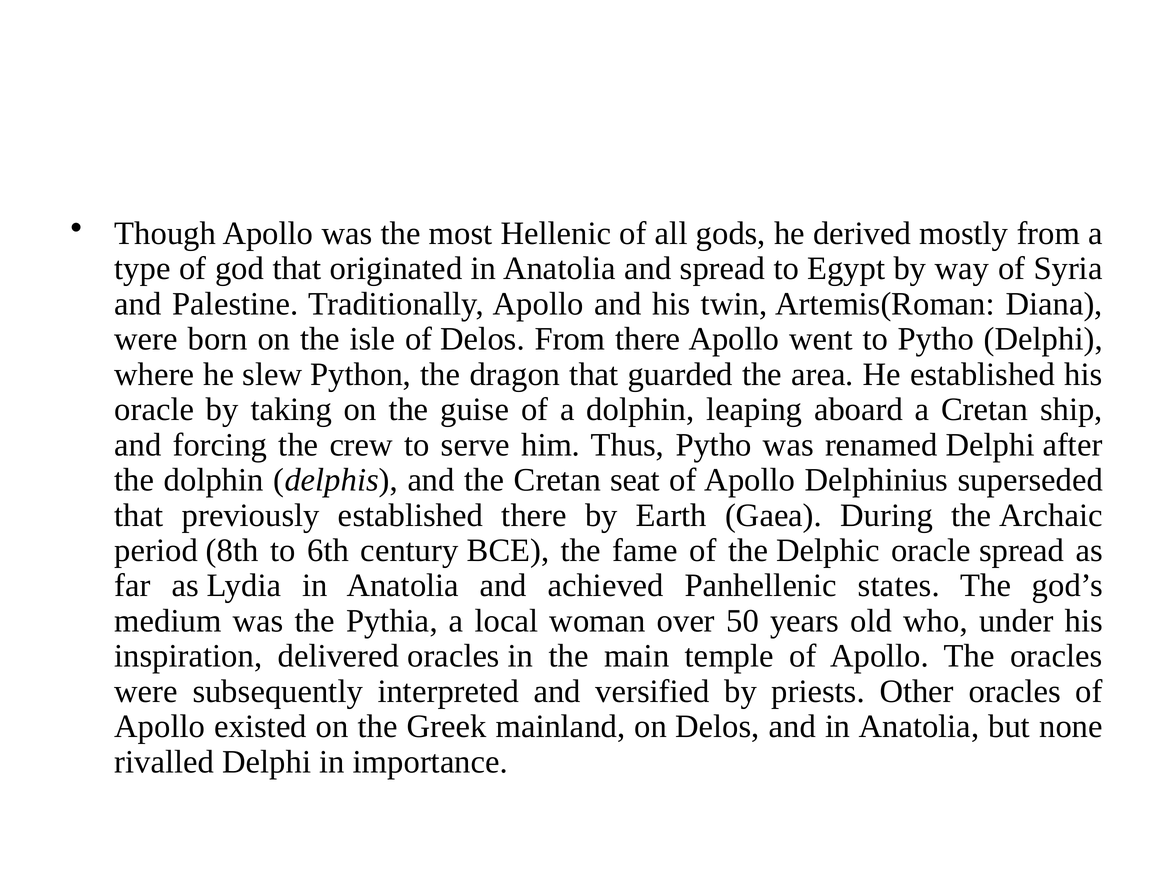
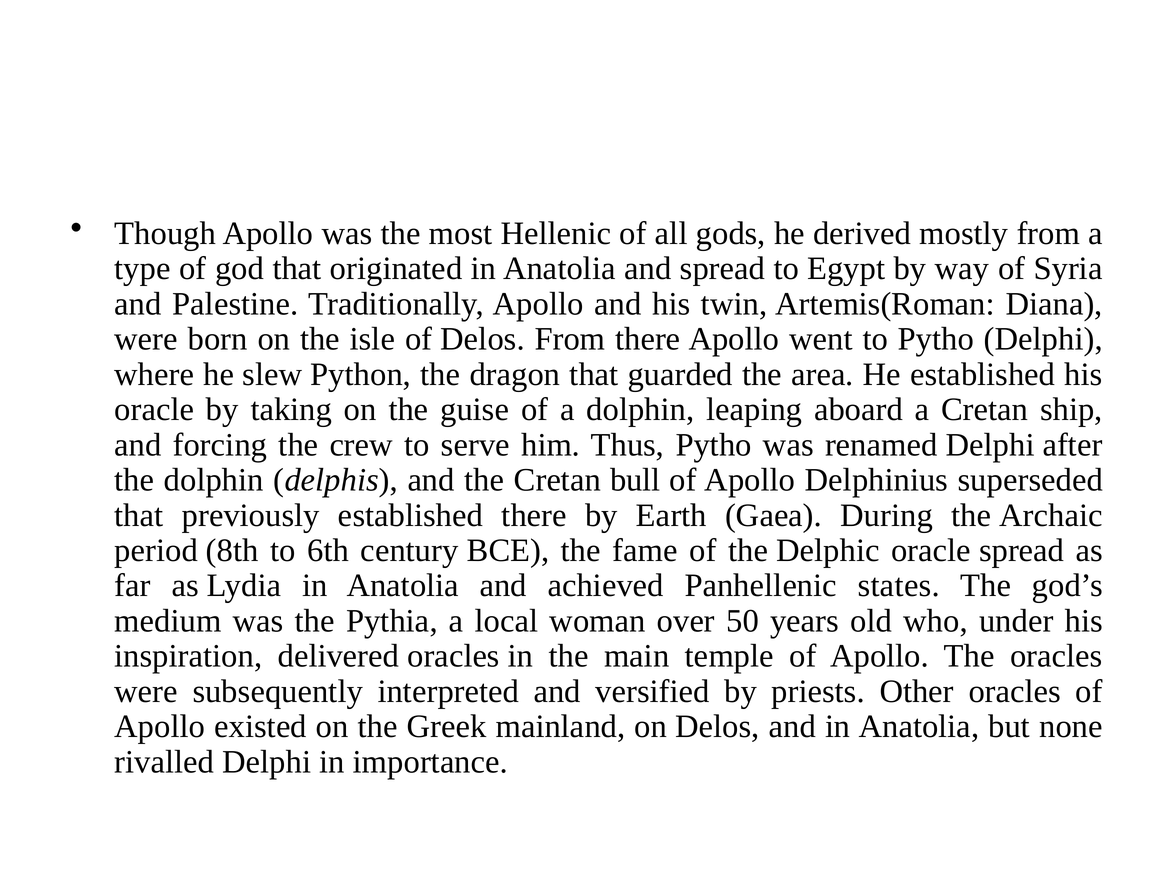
seat: seat -> bull
